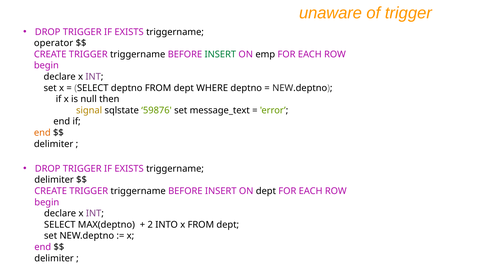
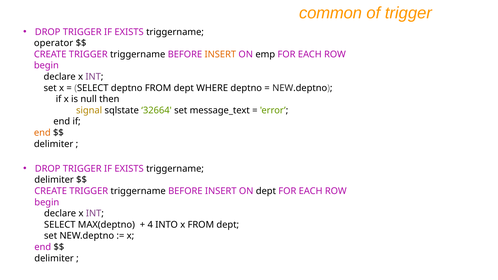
unaware: unaware -> common
INSERT at (220, 54) colour: green -> orange
59876: 59876 -> 32664
2: 2 -> 4
